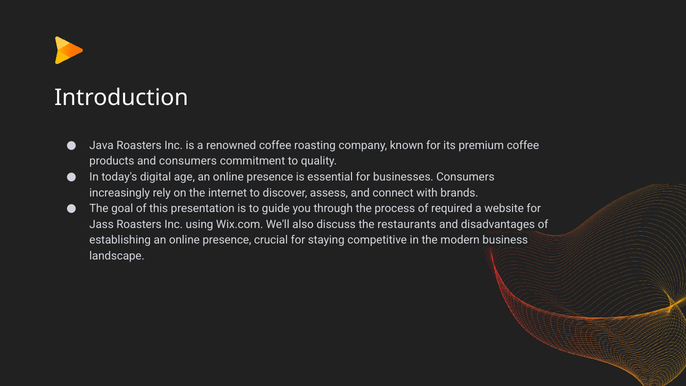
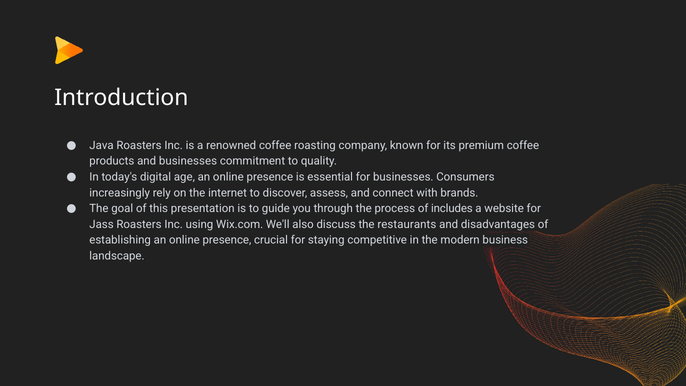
and consumers: consumers -> businesses
required: required -> includes
